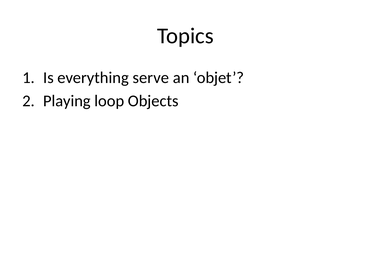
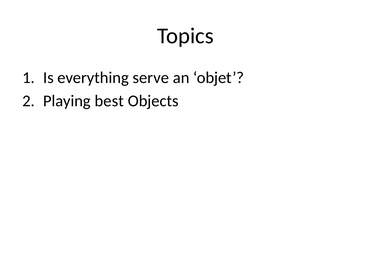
loop: loop -> best
